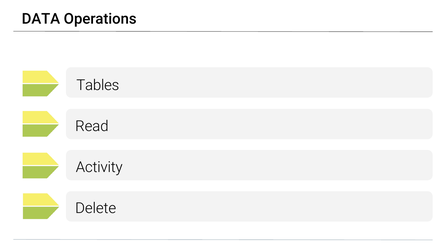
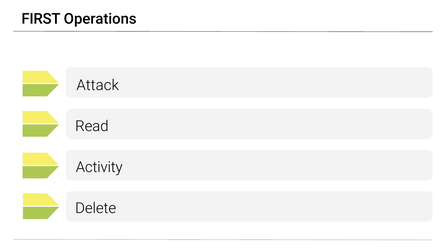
DATA: DATA -> FIRST
Tables: Tables -> Attack
